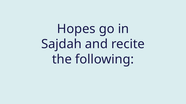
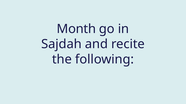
Hopes: Hopes -> Month
